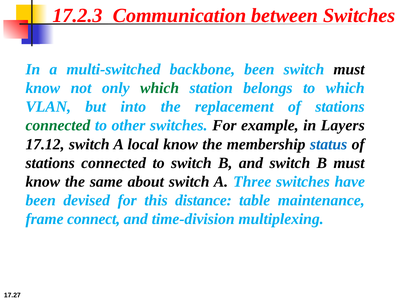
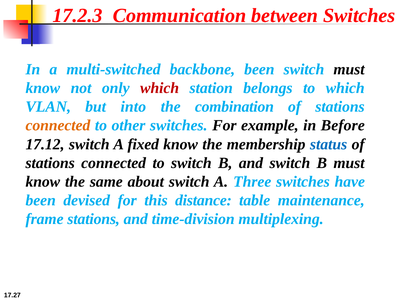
which at (160, 88) colour: green -> red
replacement: replacement -> combination
connected at (58, 125) colour: green -> orange
Layers: Layers -> Before
local: local -> fixed
frame connect: connect -> stations
